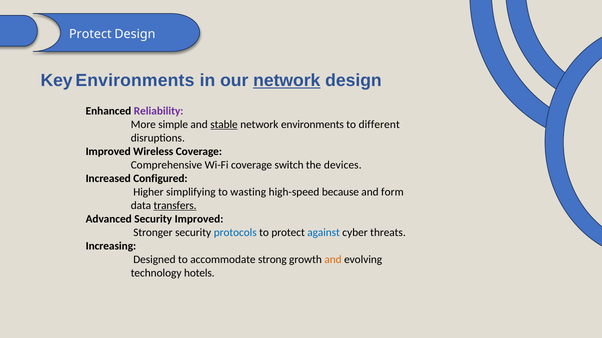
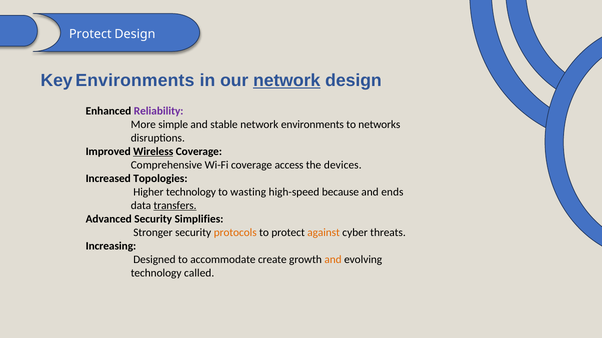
stable underline: present -> none
different: different -> networks
Wireless underline: none -> present
switch: switch -> access
Configured: Configured -> Topologies
Higher simplifying: simplifying -> technology
form: form -> ends
Security Improved: Improved -> Simplifies
protocols colour: blue -> orange
against colour: blue -> orange
strong: strong -> create
hotels: hotels -> called
